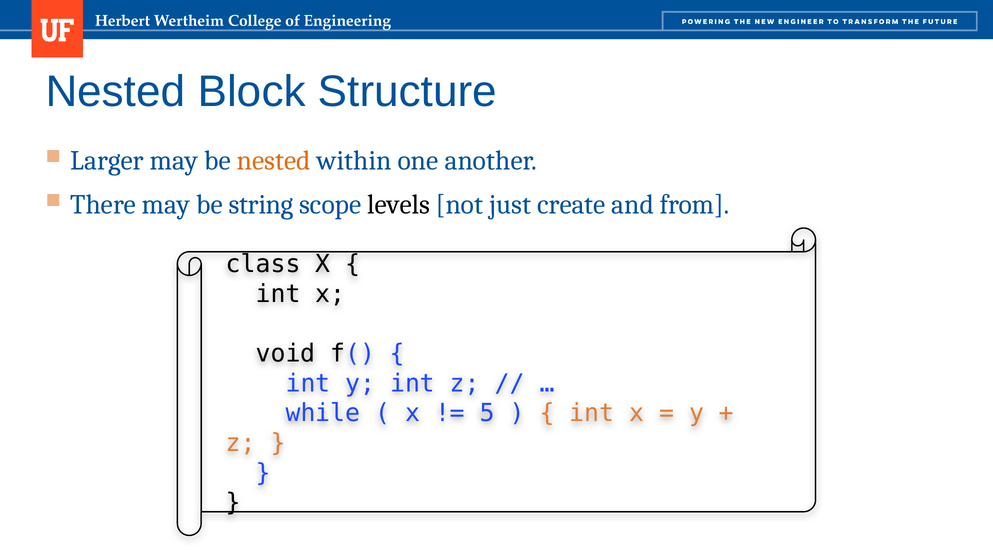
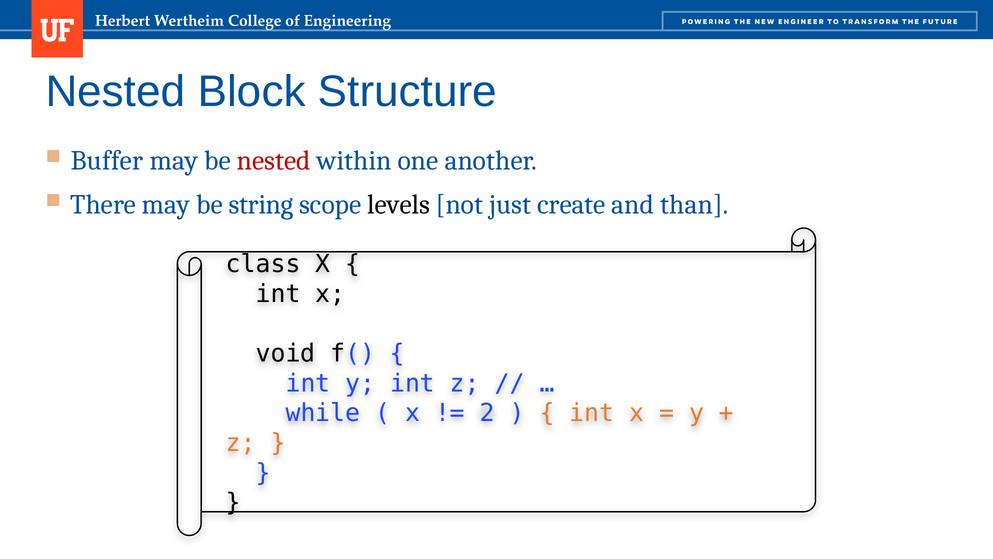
Larger: Larger -> Buffer
nested at (274, 160) colour: orange -> red
from: from -> than
5: 5 -> 2
